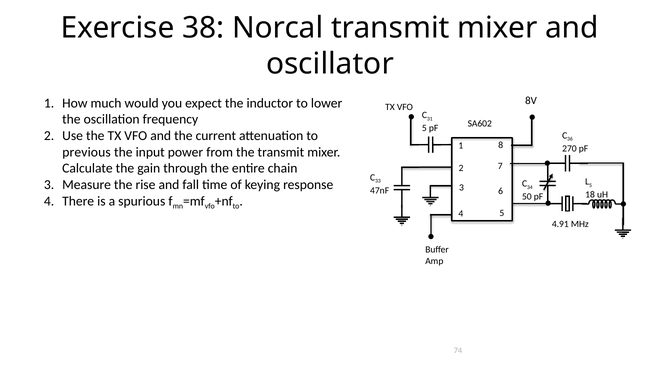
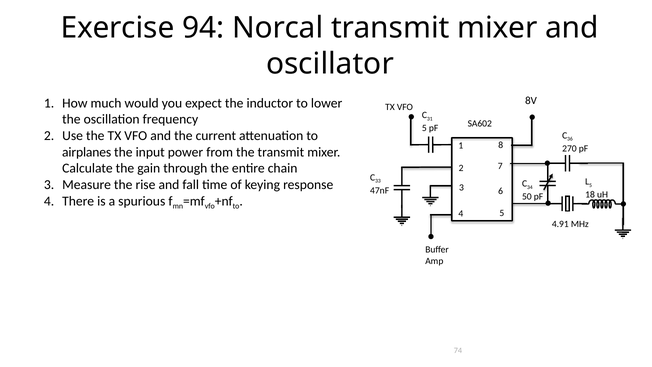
38: 38 -> 94
previous: previous -> airplanes
